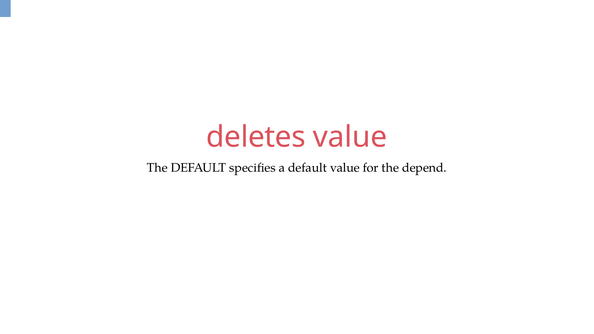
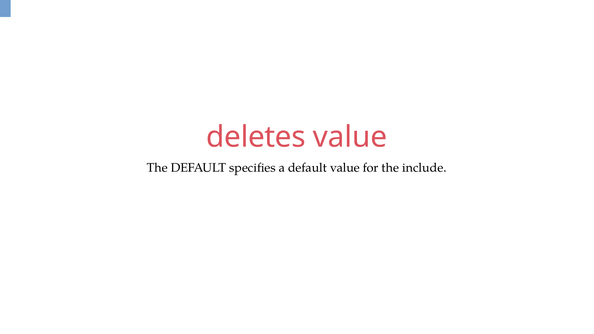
depend: depend -> include
